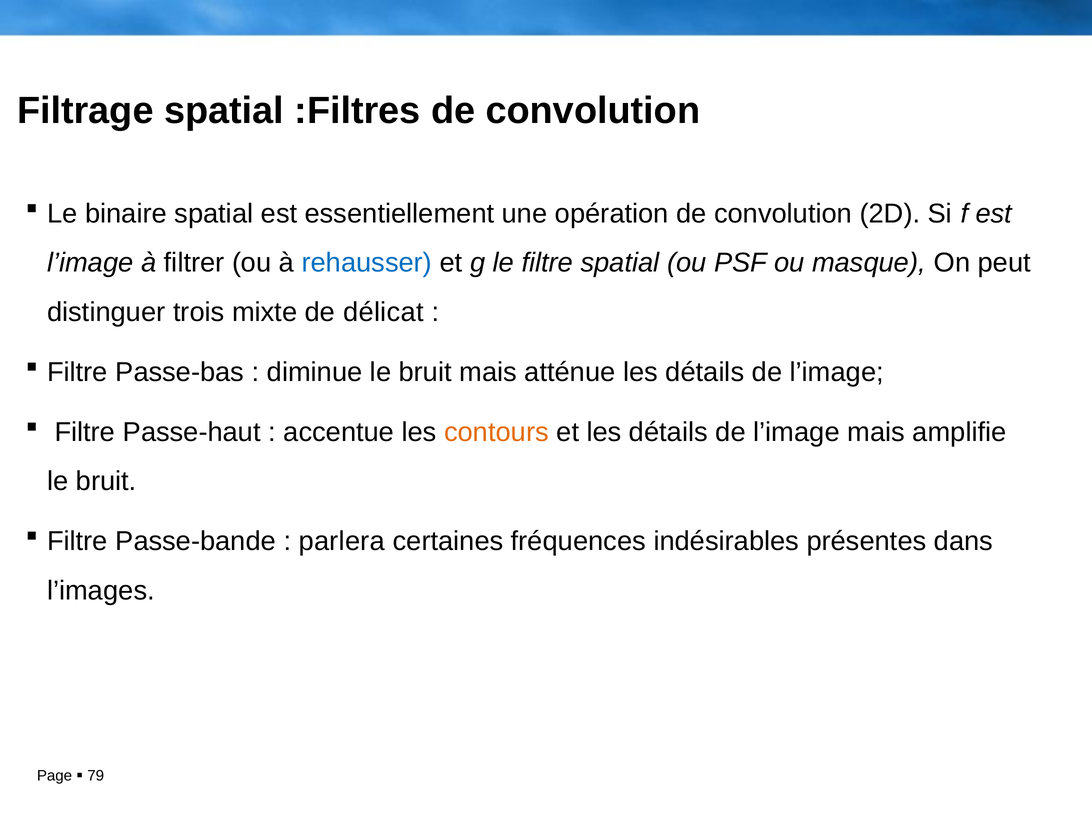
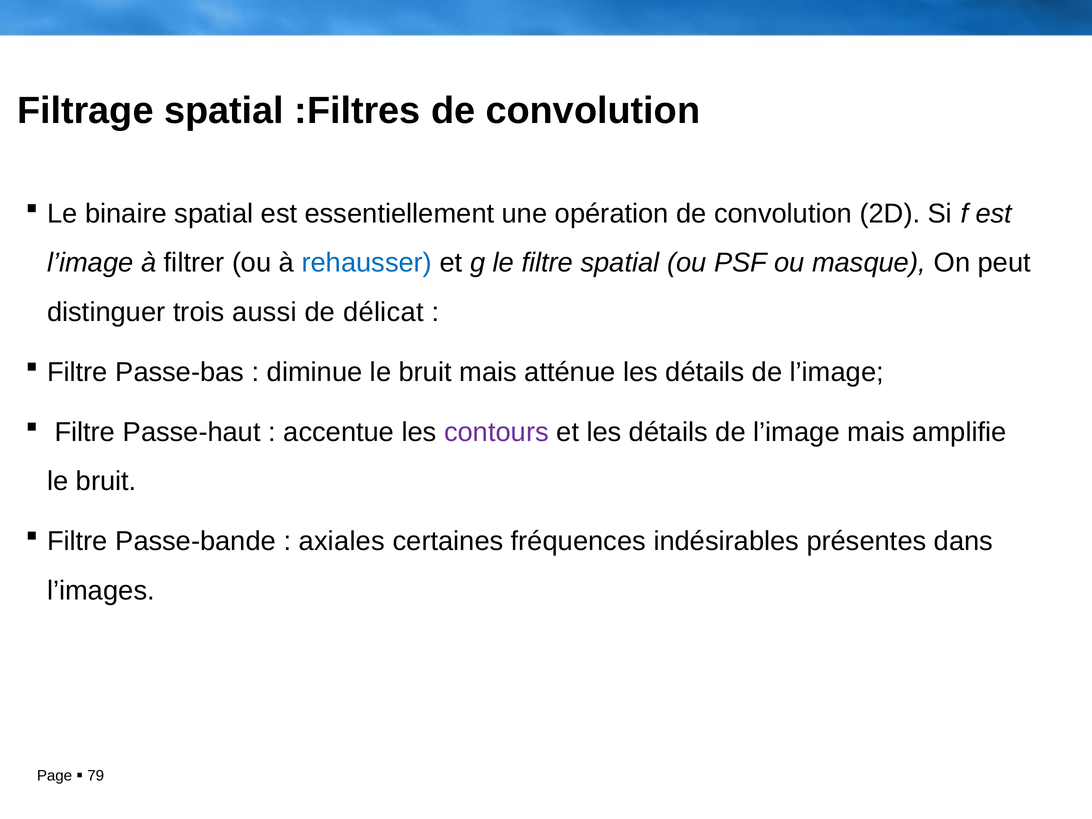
mixte: mixte -> aussi
contours colour: orange -> purple
parlera: parlera -> axiales
